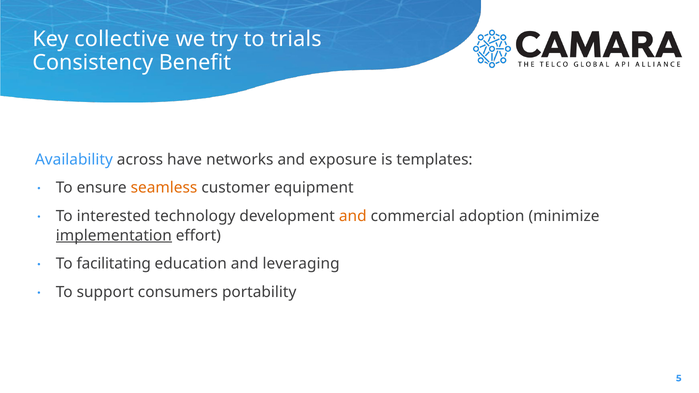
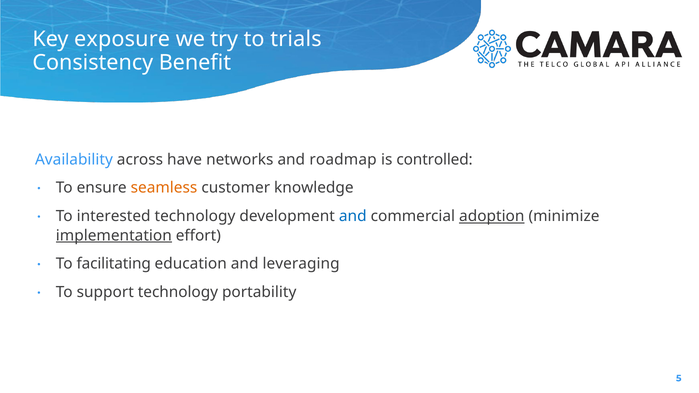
collective: collective -> exposure
exposure: exposure -> roadmap
templates: templates -> controlled
equipment: equipment -> knowledge
and at (353, 217) colour: orange -> blue
adoption underline: none -> present
support consumers: consumers -> technology
